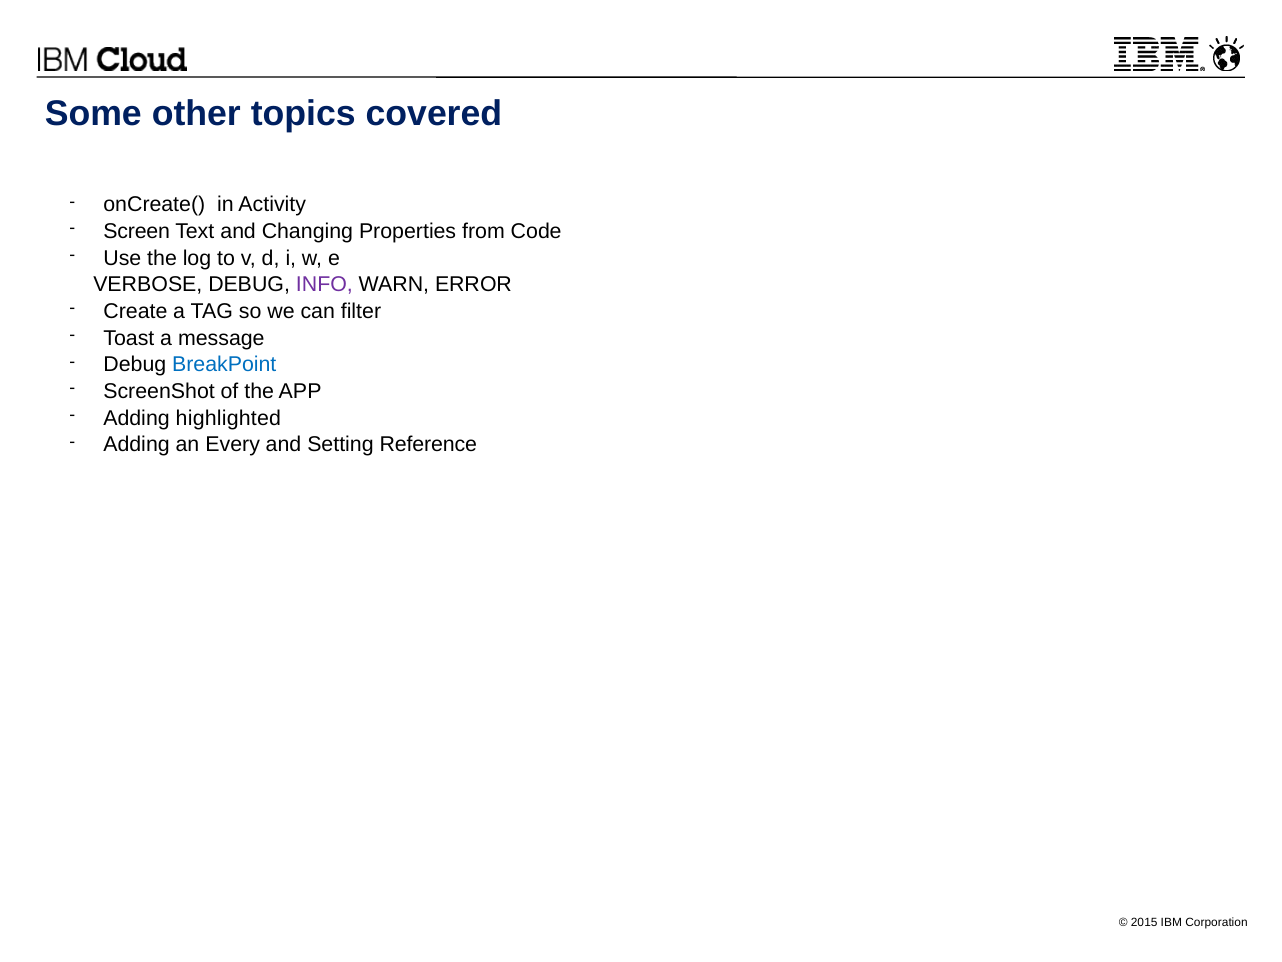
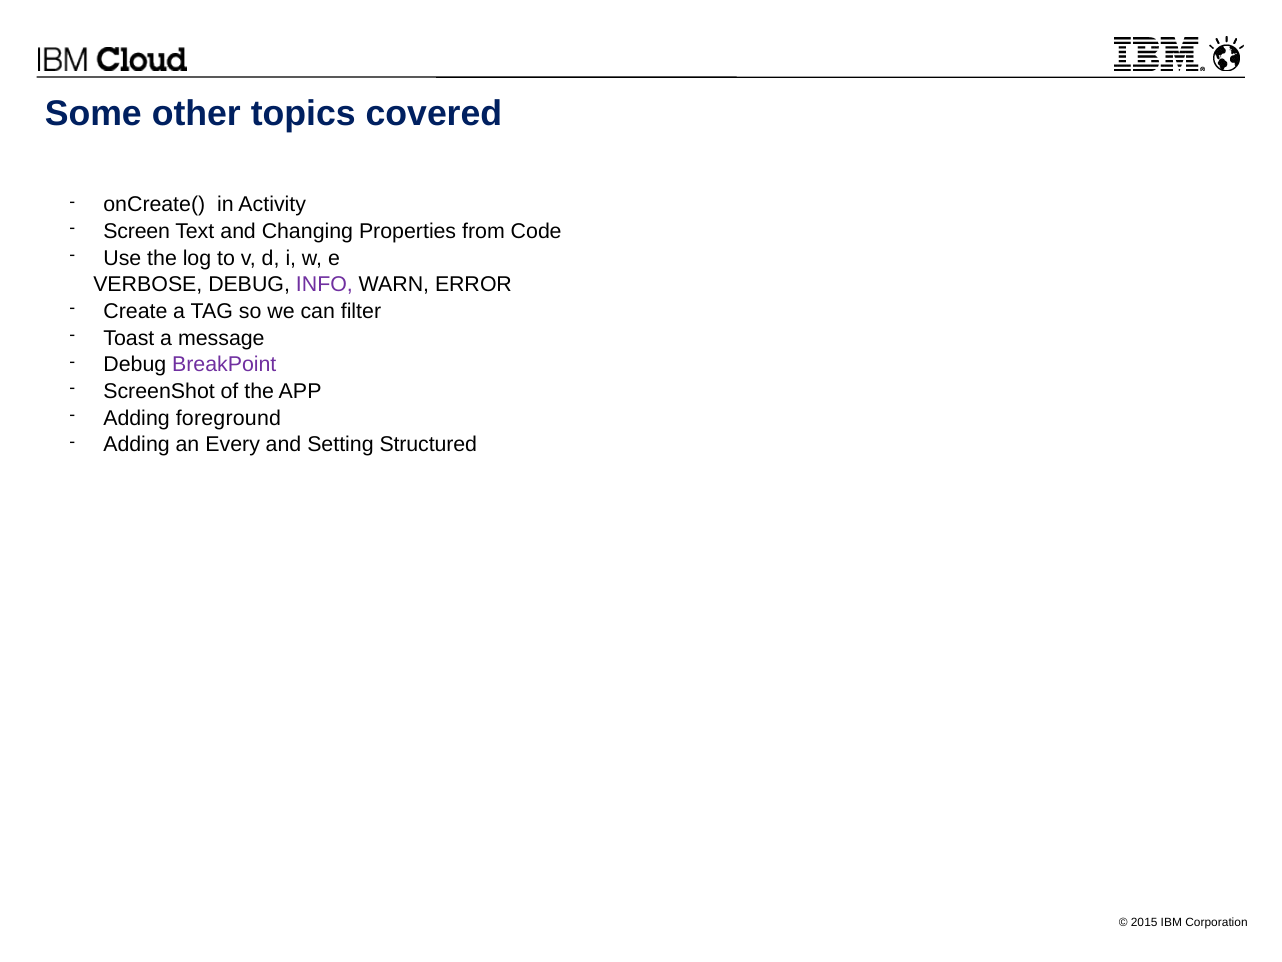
BreakPoint colour: blue -> purple
highlighted: highlighted -> foreground
Reference: Reference -> Structured
